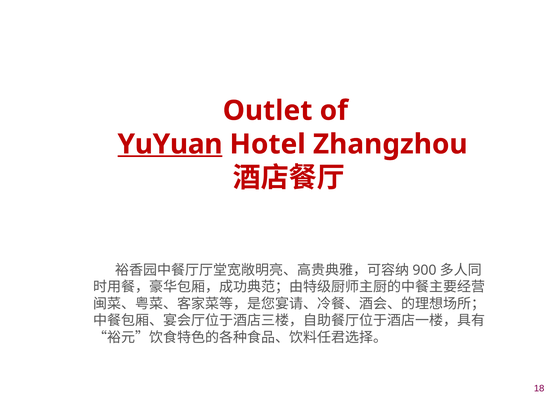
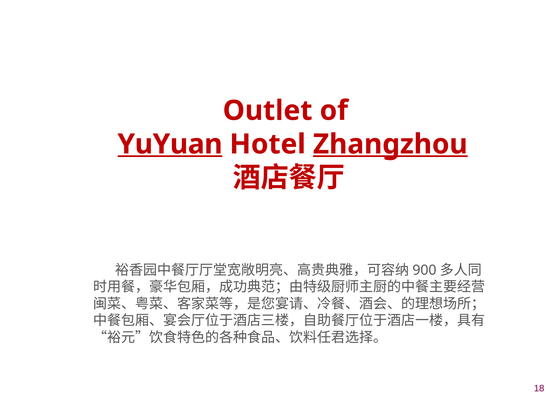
Zhangzhou underline: none -> present
